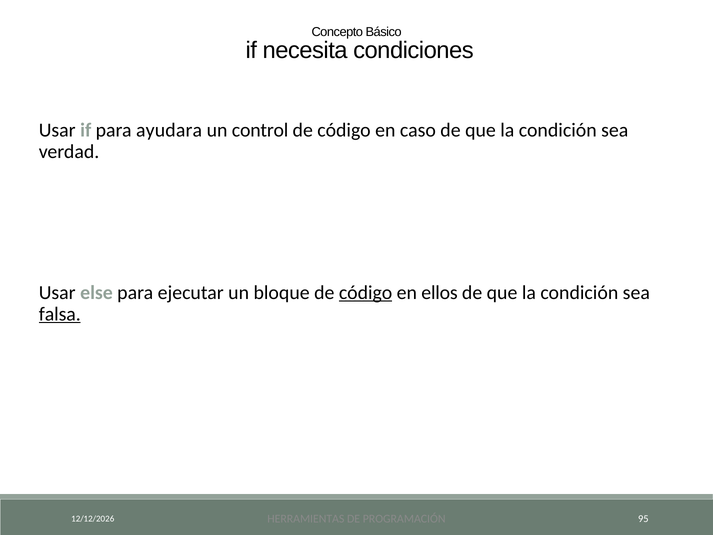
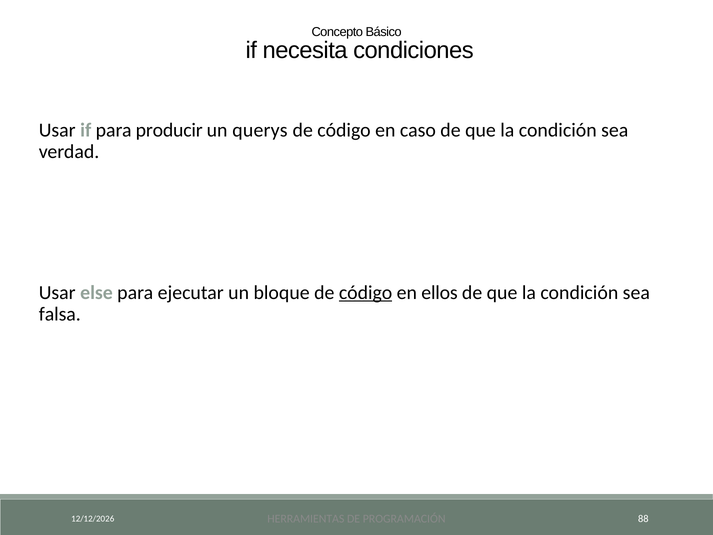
ayudara: ayudara -> producir
control: control -> querys
falsa underline: present -> none
95: 95 -> 88
